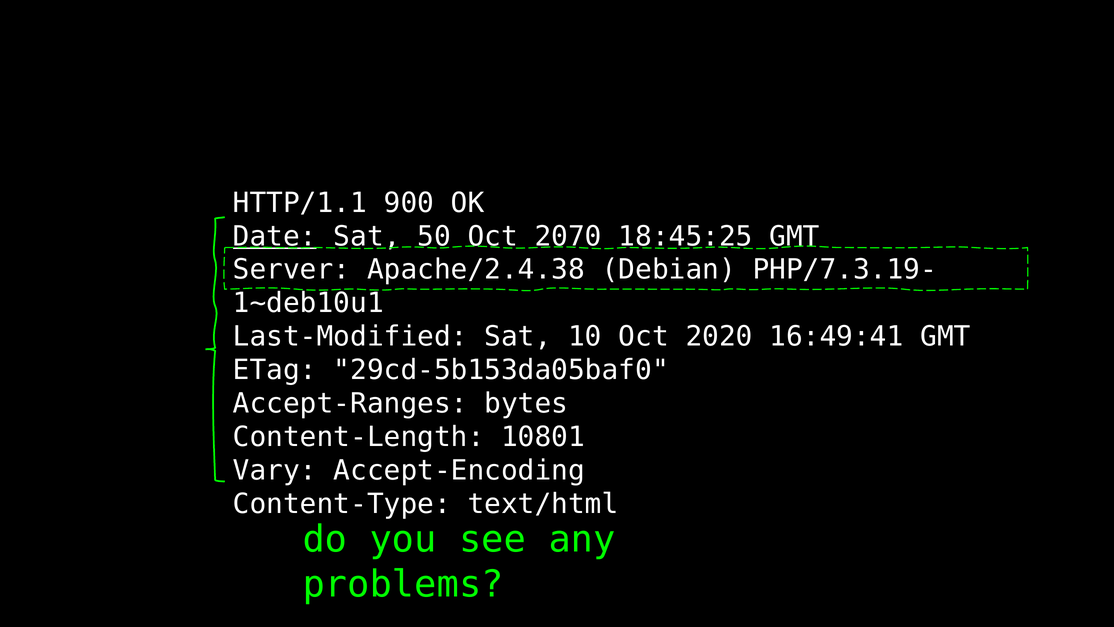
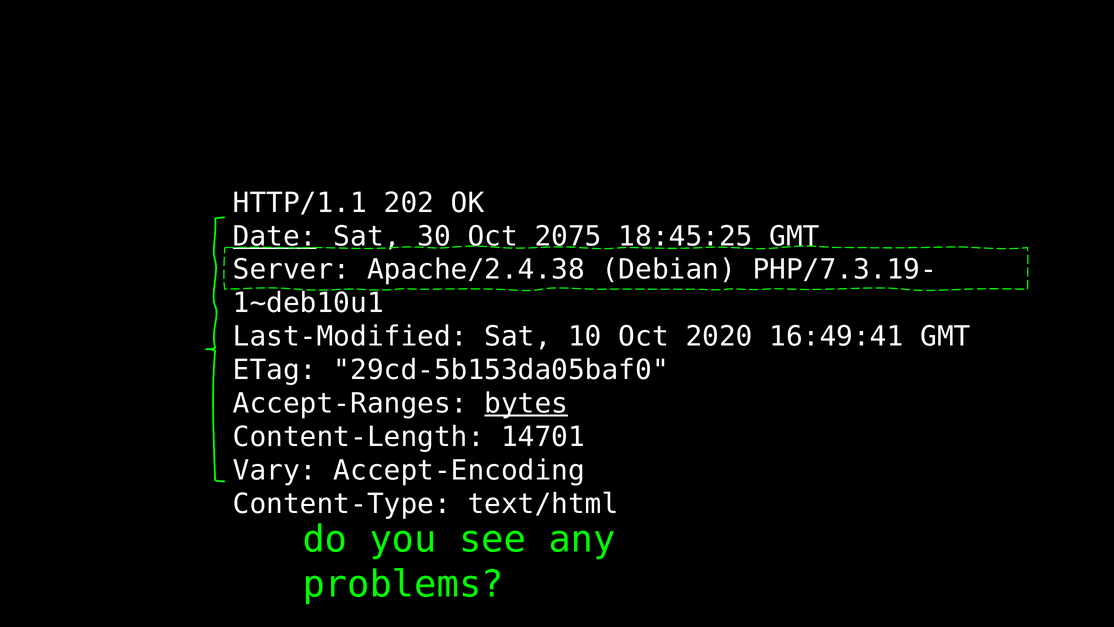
900: 900 -> 202
50: 50 -> 30
2070: 2070 -> 2075
bytes underline: none -> present
10801: 10801 -> 14701
